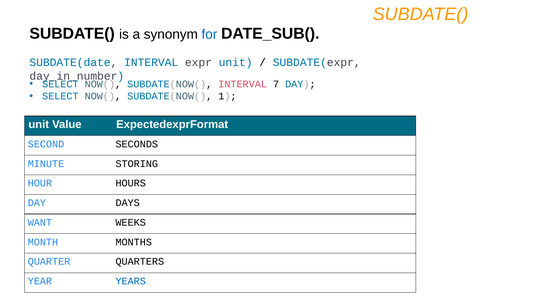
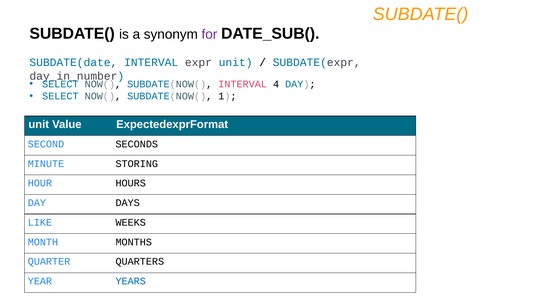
for colour: blue -> purple
7: 7 -> 4
WANT: WANT -> LIKE
